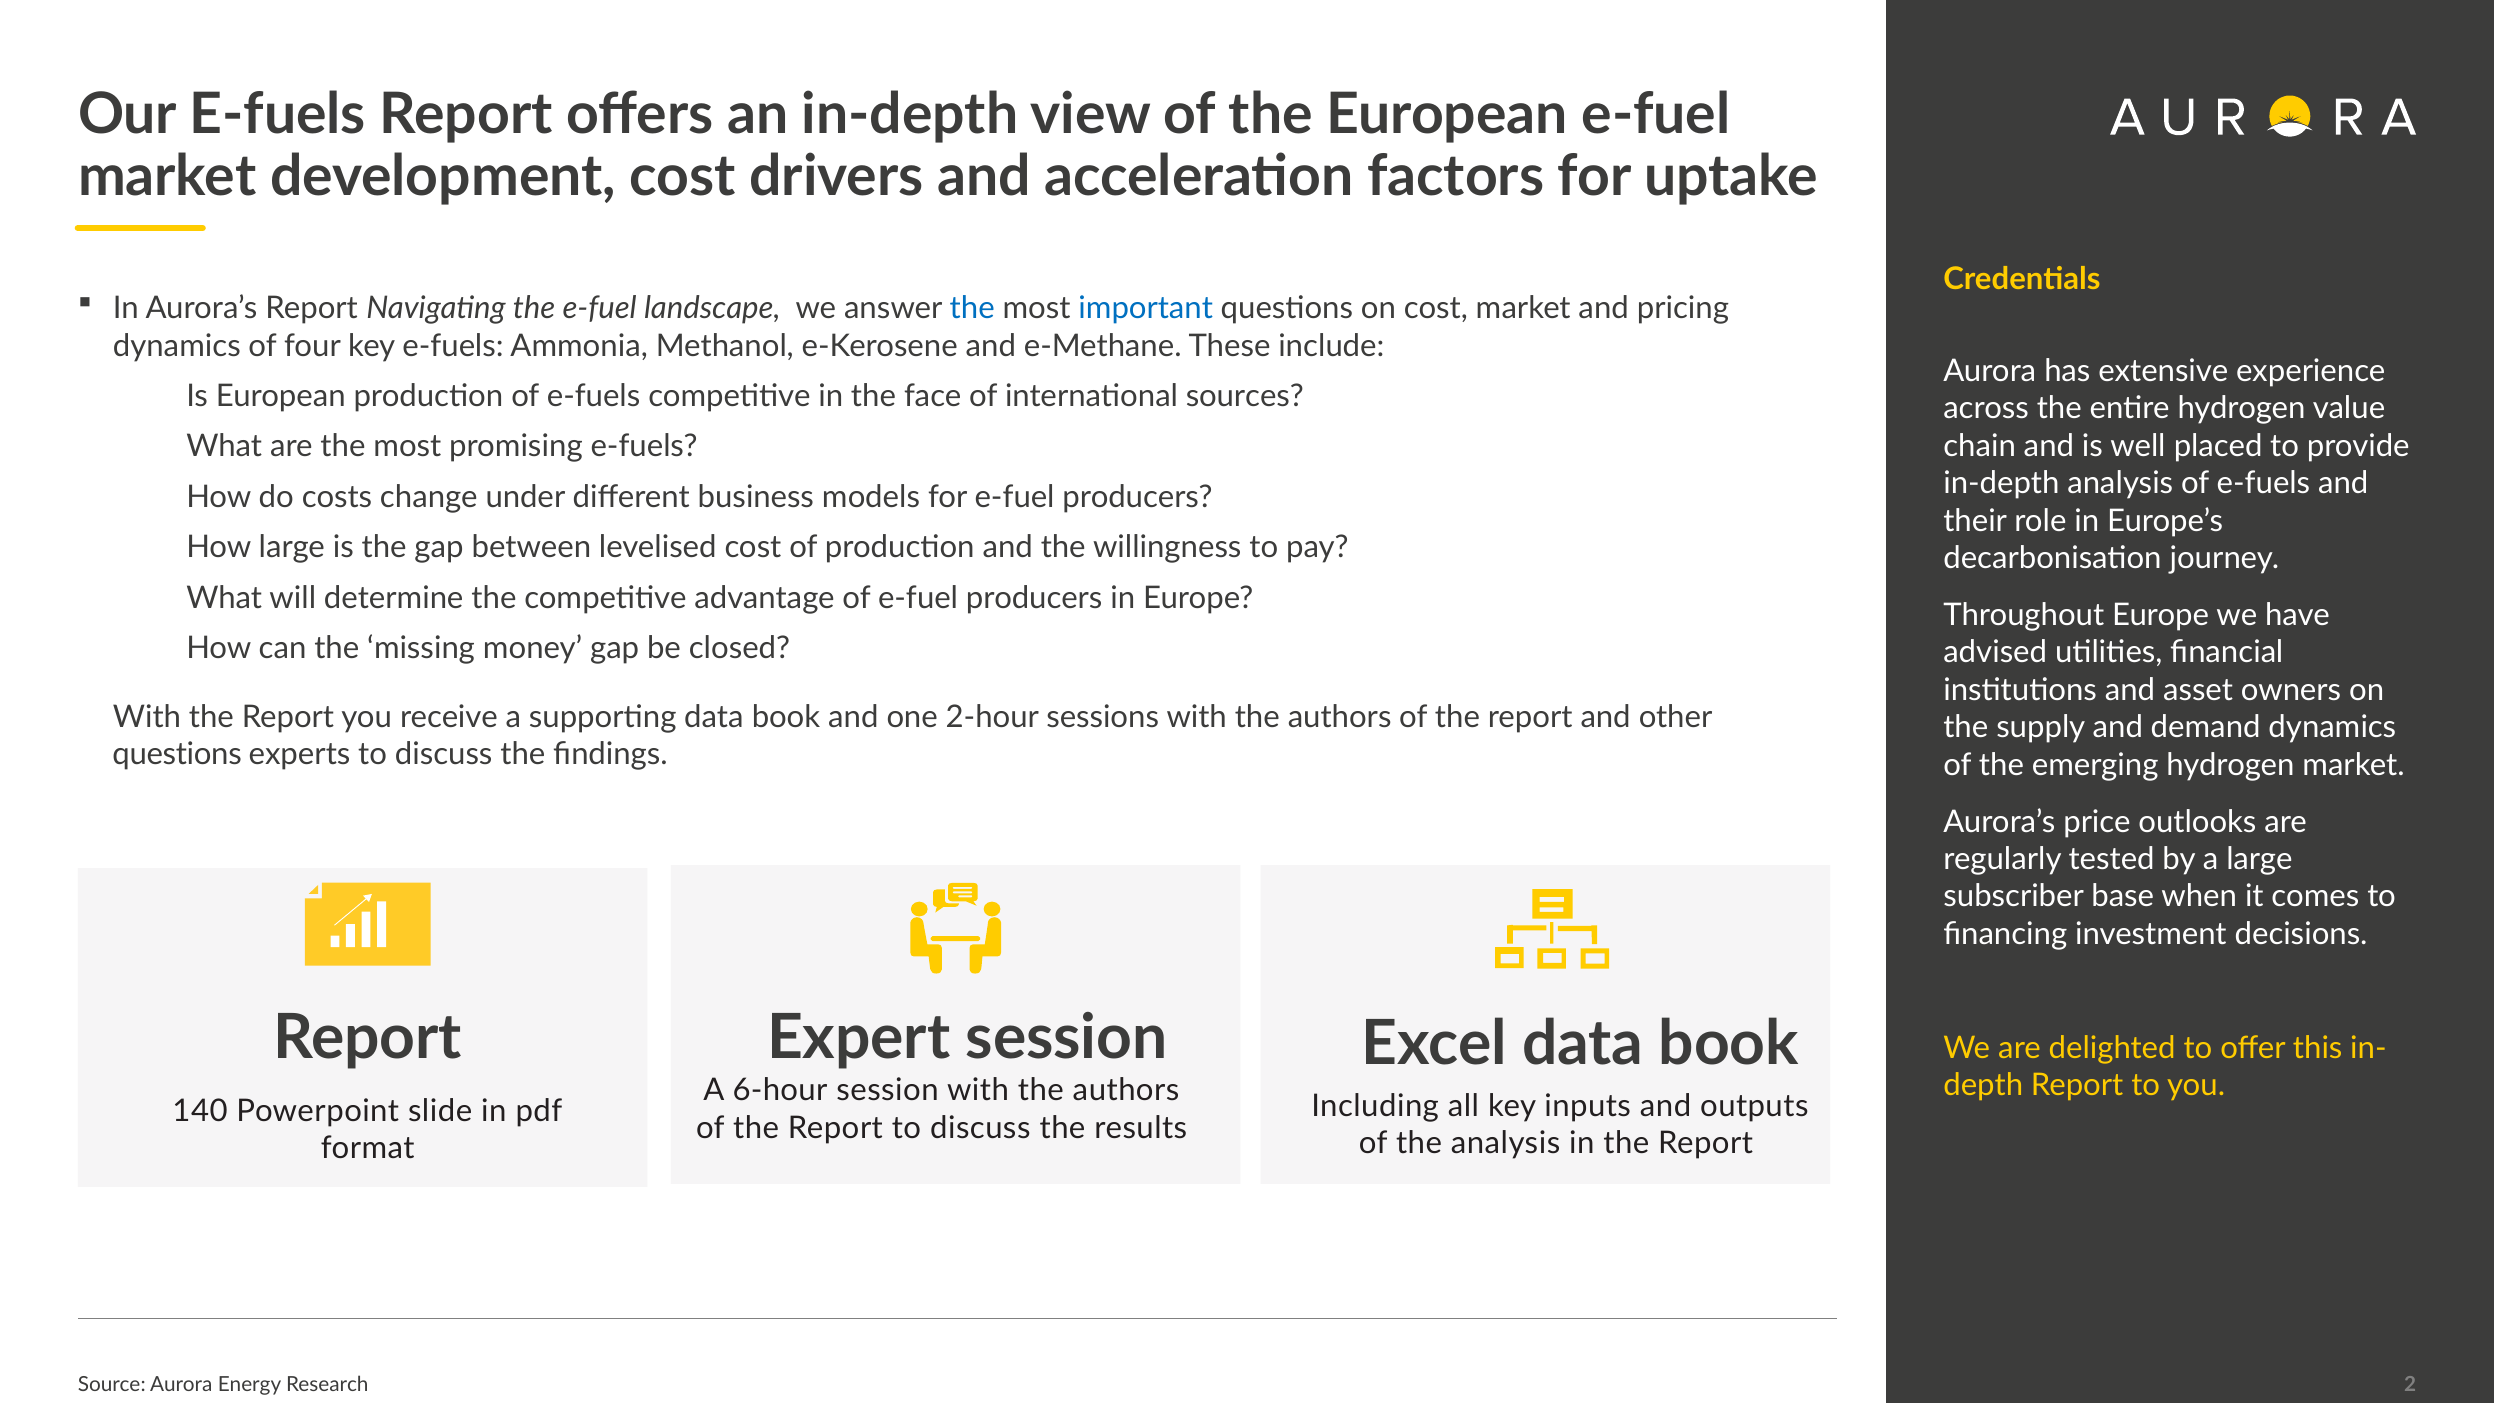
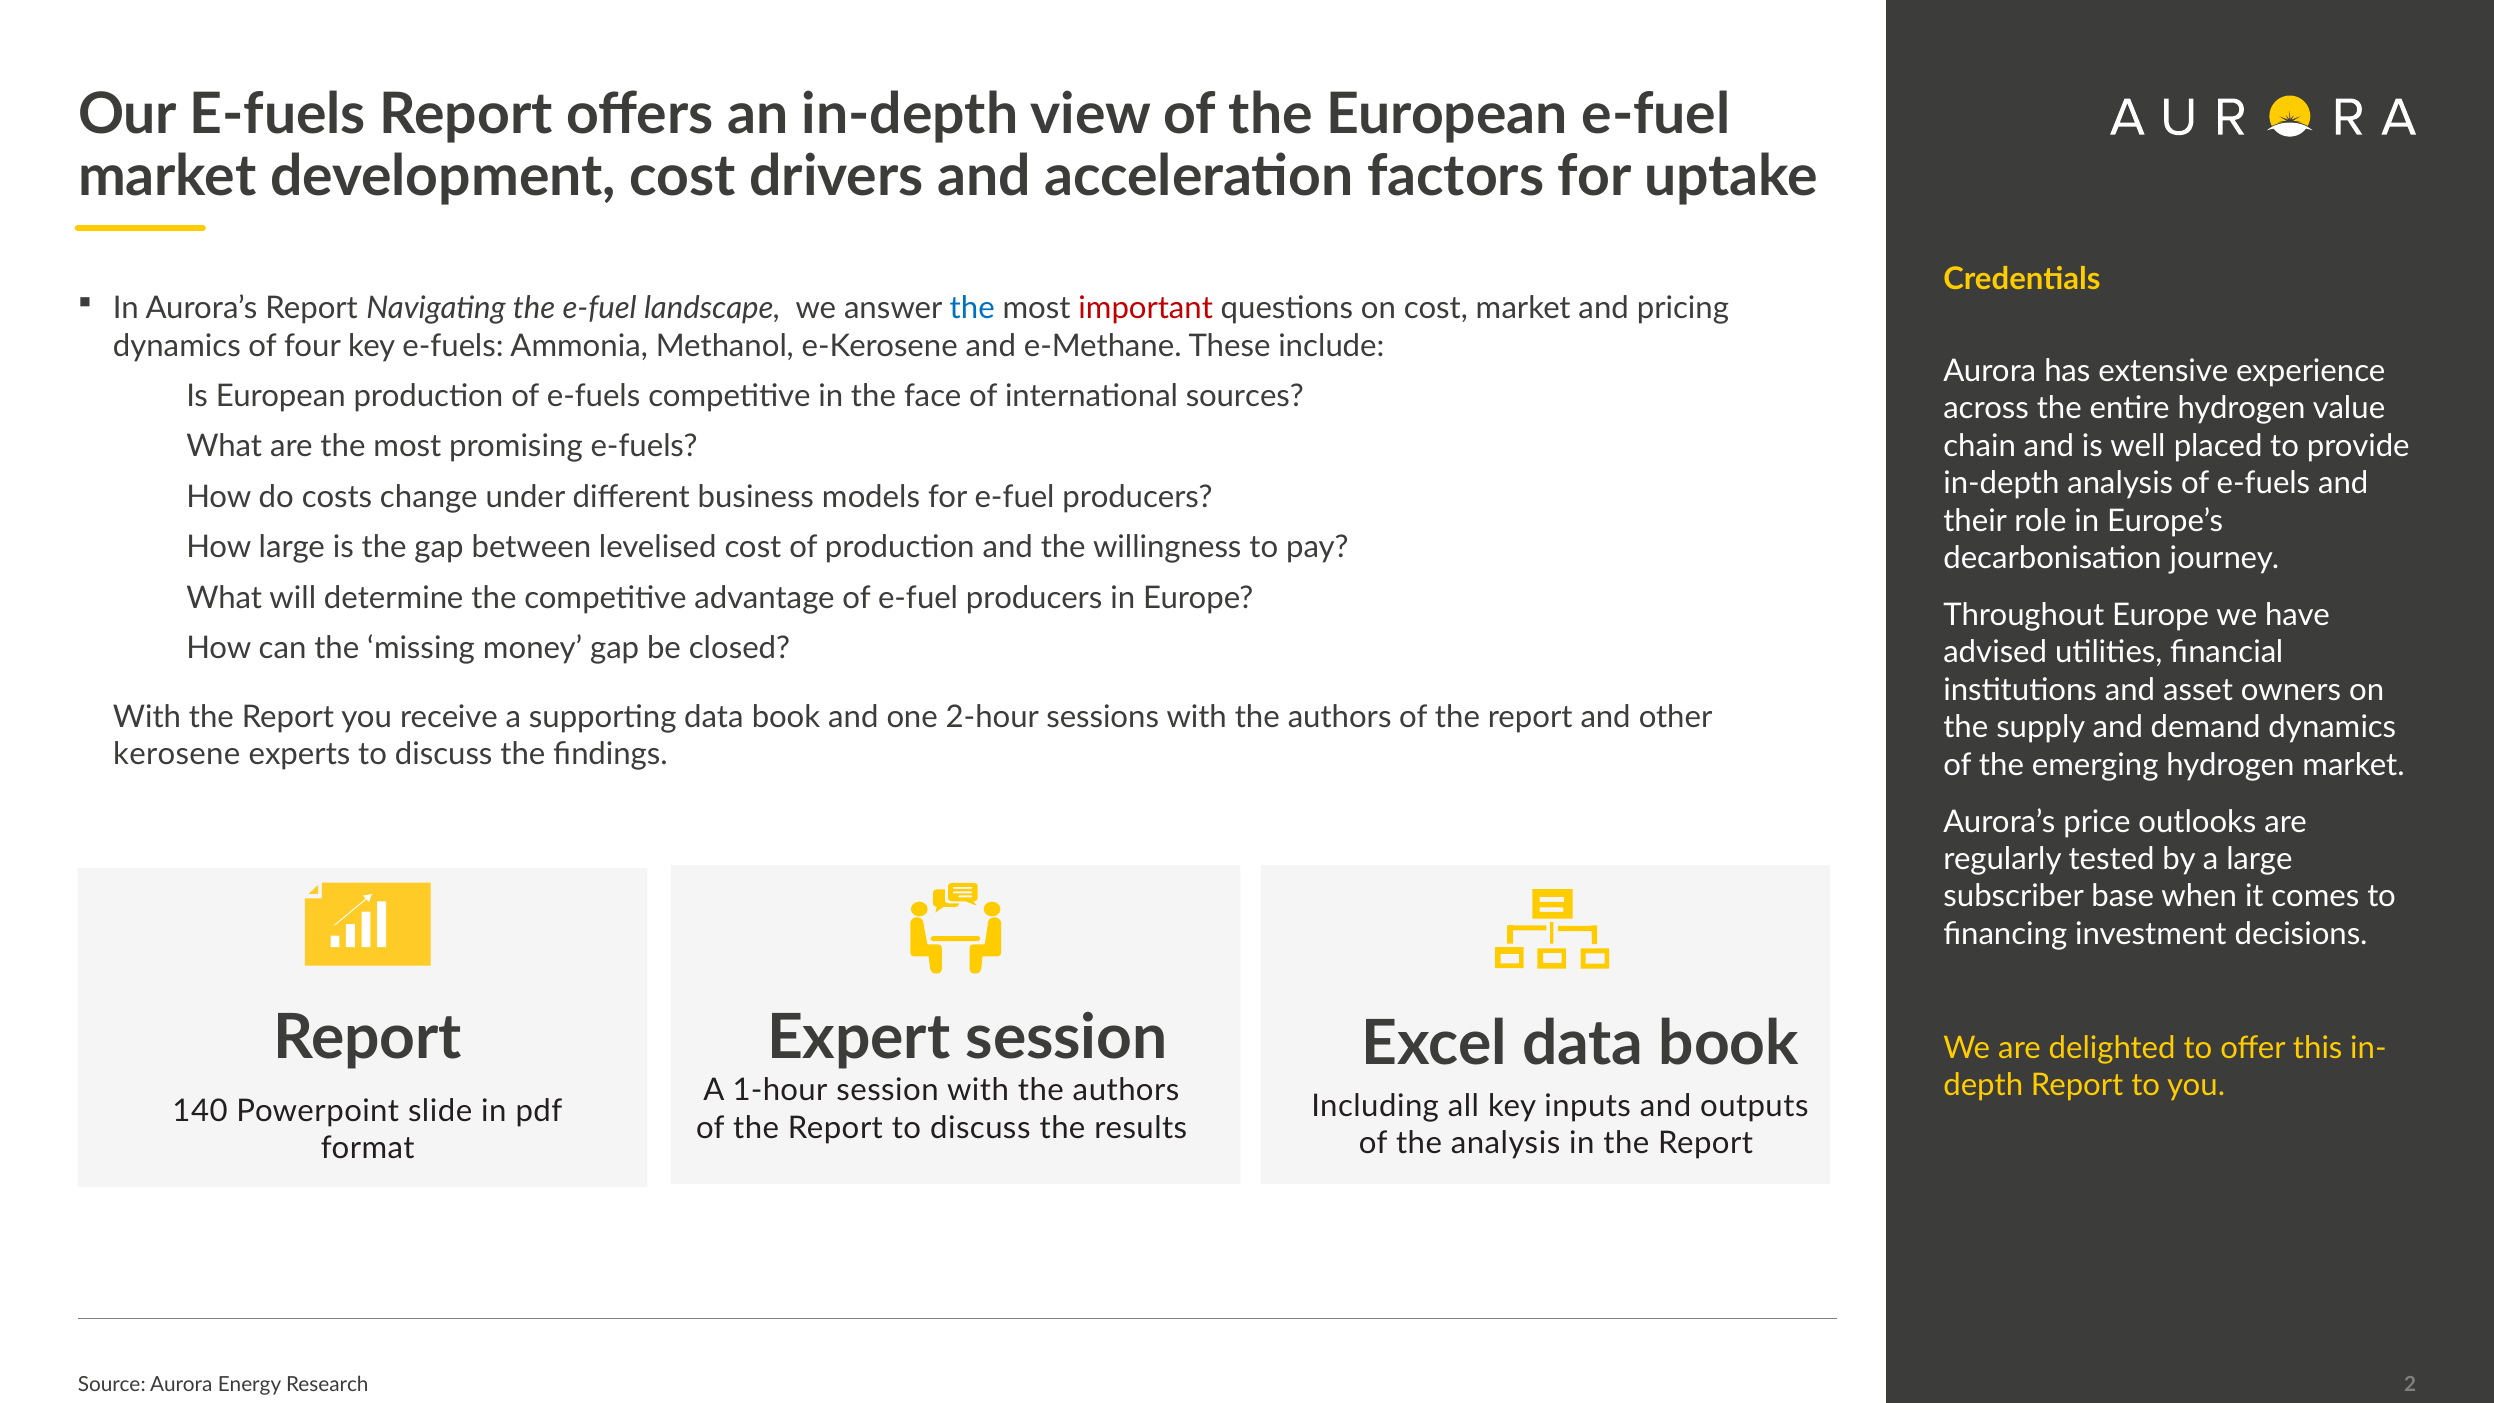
important colour: blue -> red
questions at (177, 754): questions -> kerosene
6-hour: 6-hour -> 1-hour
